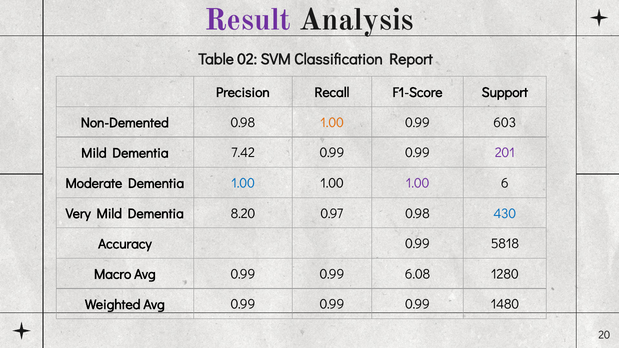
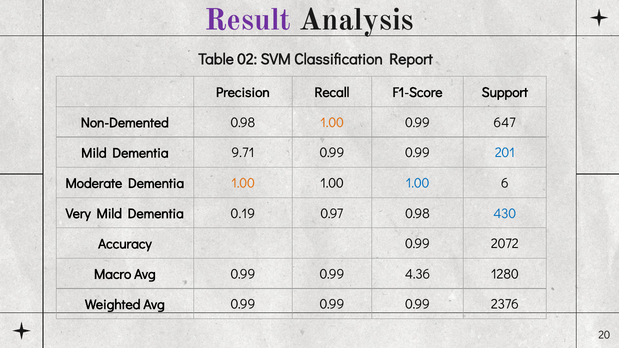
603: 603 -> 647
7.42: 7.42 -> 9.71
201 colour: purple -> blue
1.00 at (243, 183) colour: blue -> orange
1.00 at (418, 183) colour: purple -> blue
8.20: 8.20 -> 0.19
5818: 5818 -> 2072
6.08: 6.08 -> 4.36
1480: 1480 -> 2376
